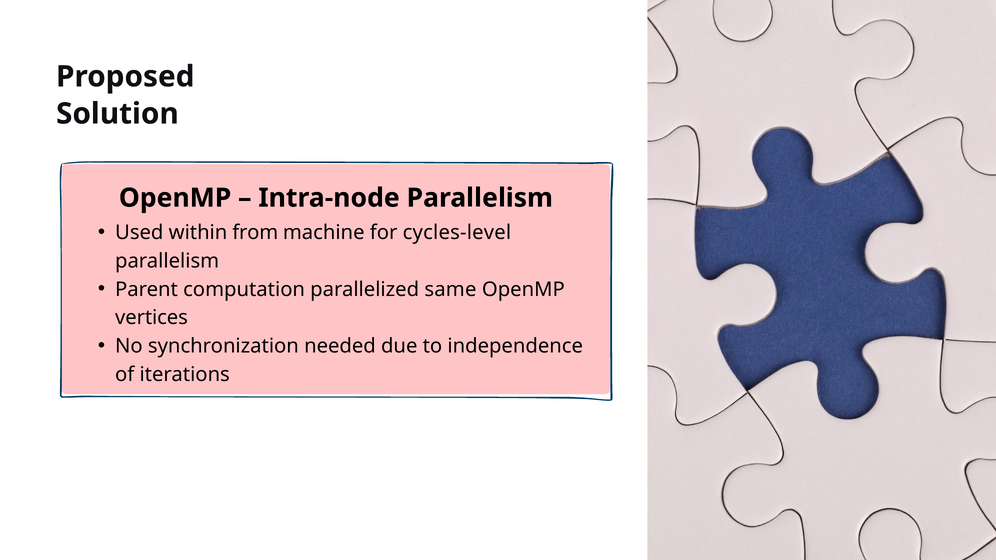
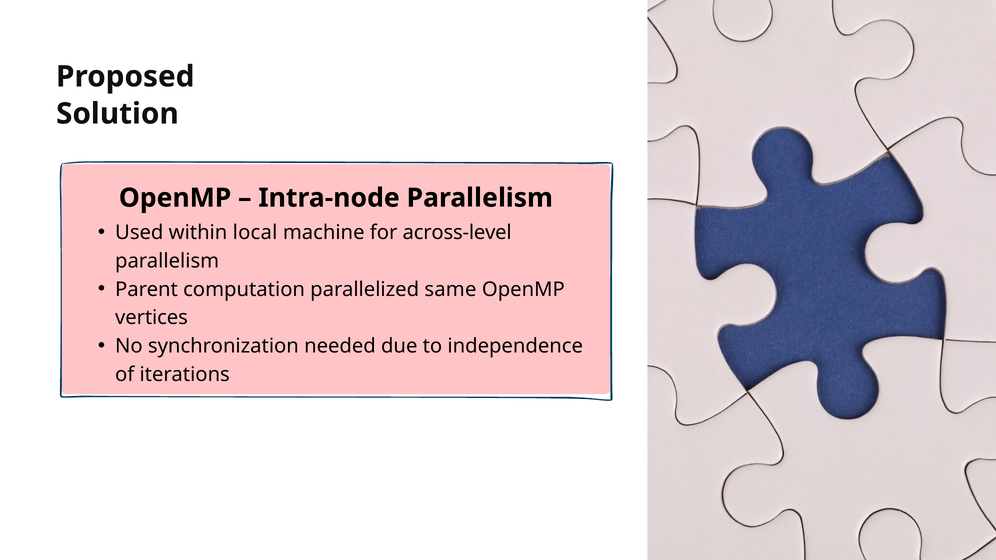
from: from -> local
cycles-level: cycles-level -> across-level
